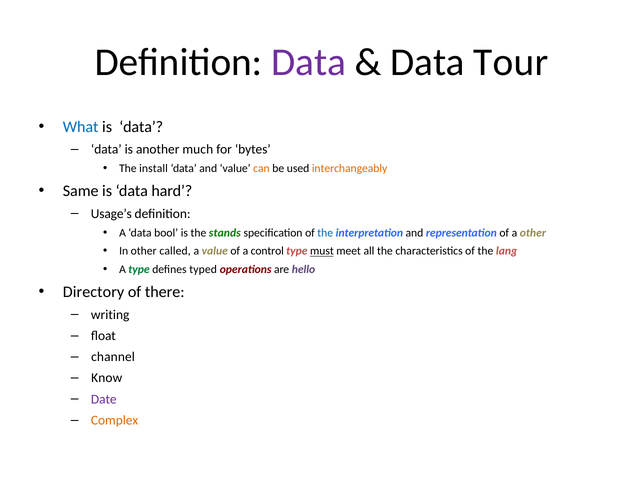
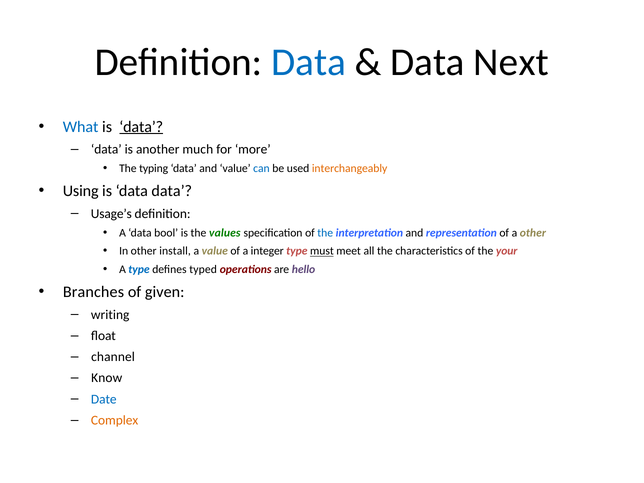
Data at (309, 62) colour: purple -> blue
Tour: Tour -> Next
data at (141, 127) underline: none -> present
bytes: bytes -> more
install: install -> typing
can colour: orange -> blue
Same: Same -> Using
data hard: hard -> data
stands: stands -> values
called: called -> install
control: control -> integer
lang: lang -> your
type at (139, 269) colour: green -> blue
Directory: Directory -> Branches
there: there -> given
Date colour: purple -> blue
